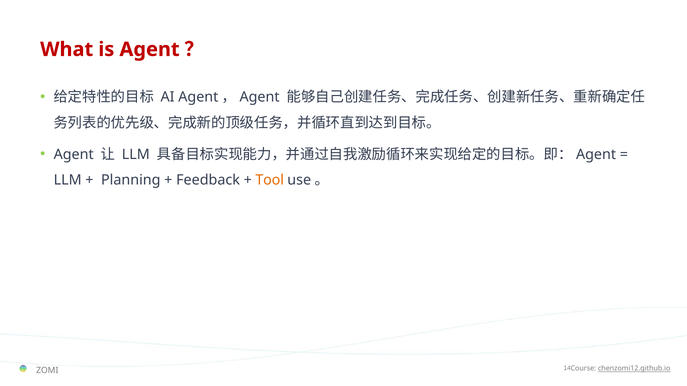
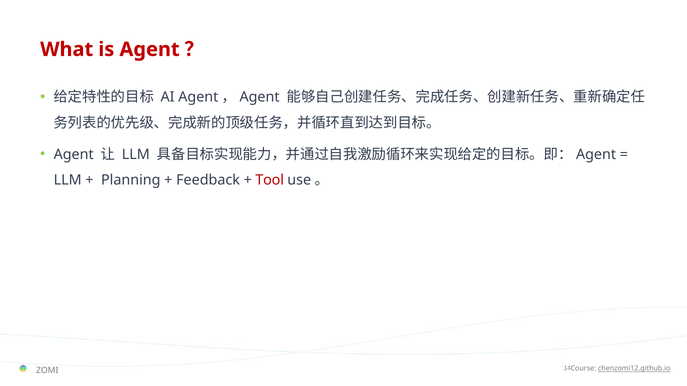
Tool colour: orange -> red
